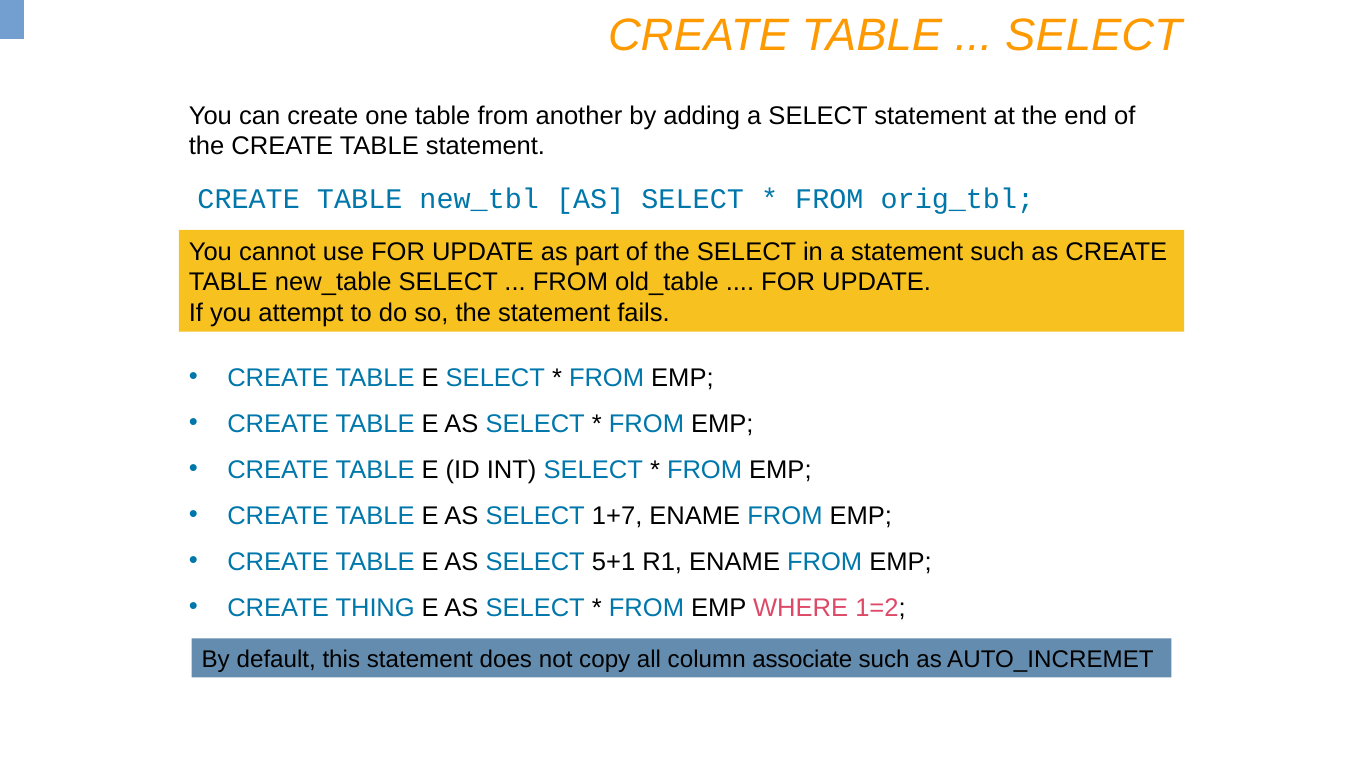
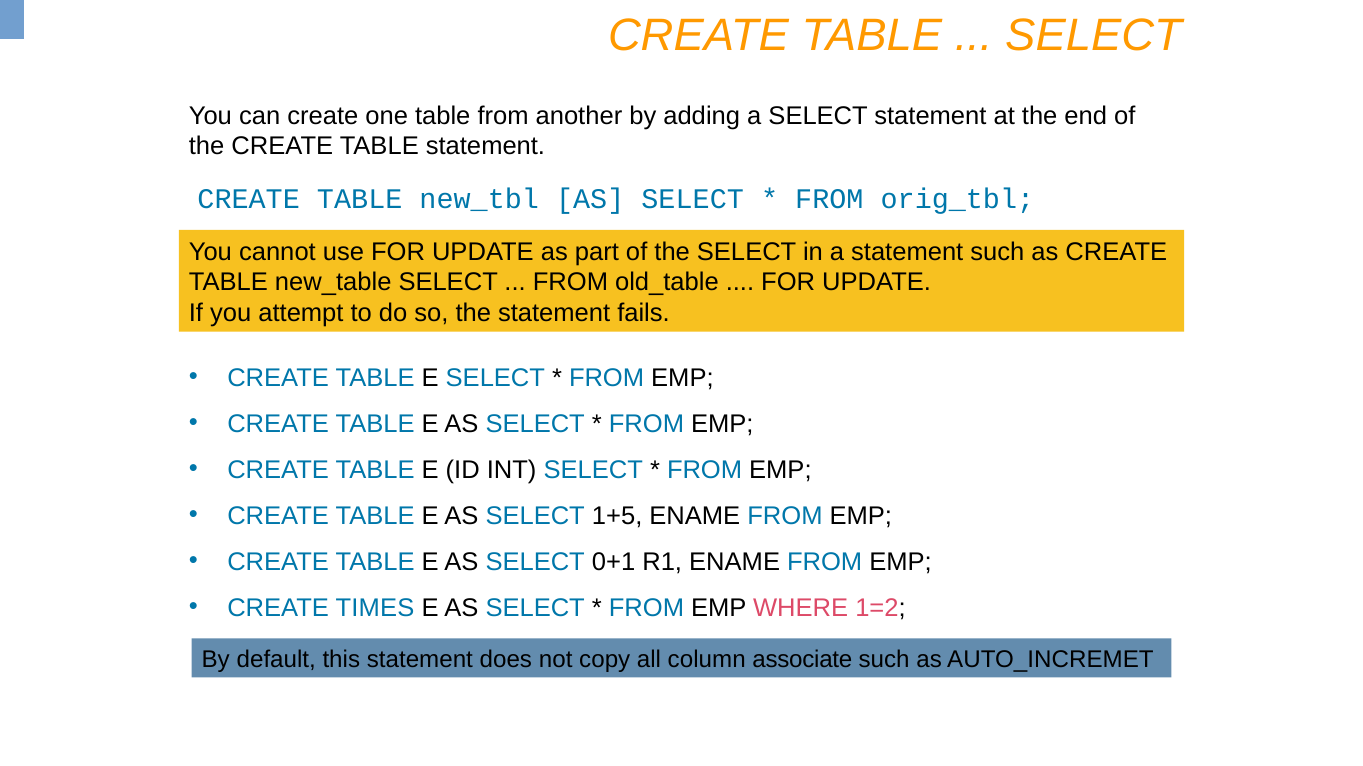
1+7: 1+7 -> 1+5
5+1: 5+1 -> 0+1
THING: THING -> TIMES
